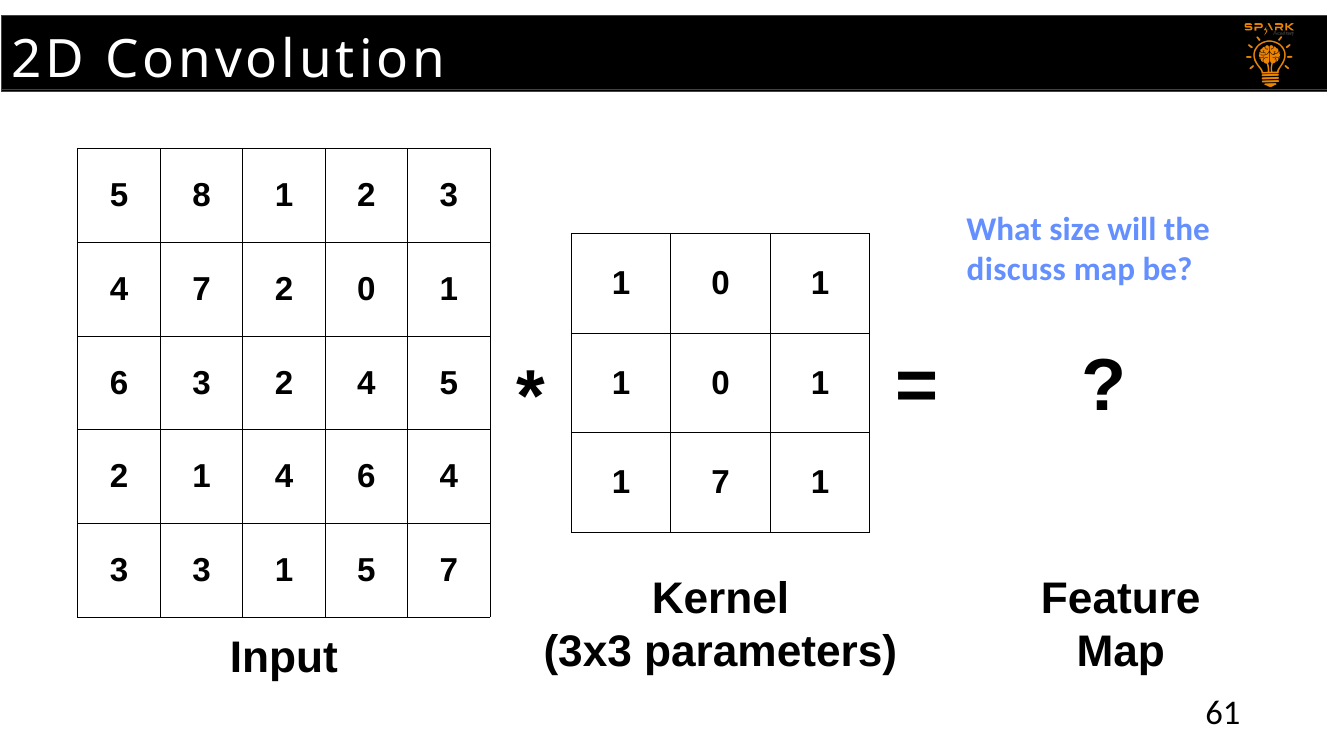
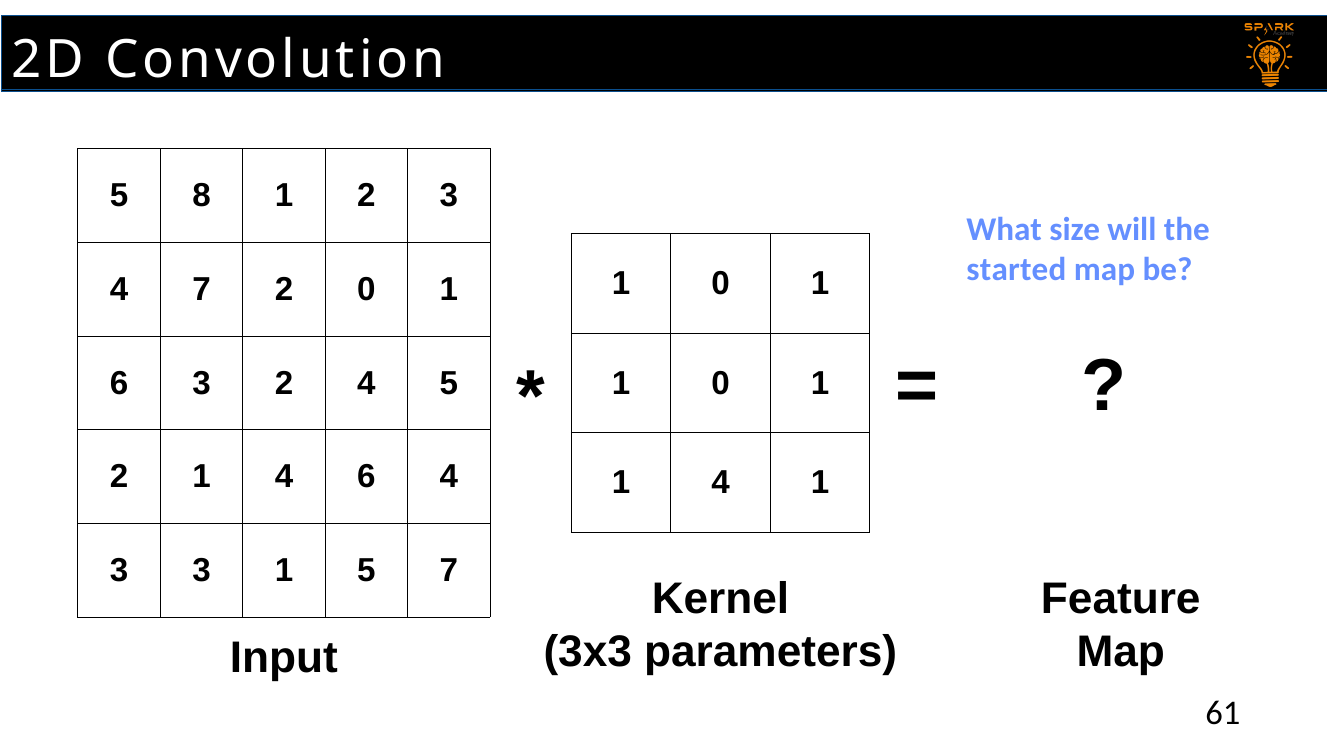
discuss: discuss -> started
7 at (721, 483): 7 -> 4
